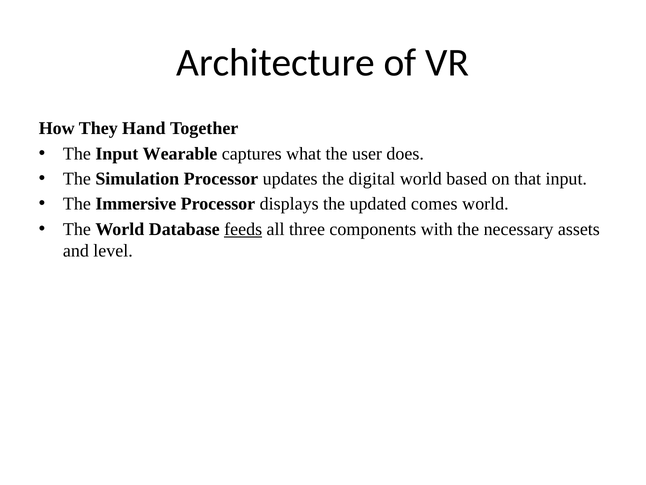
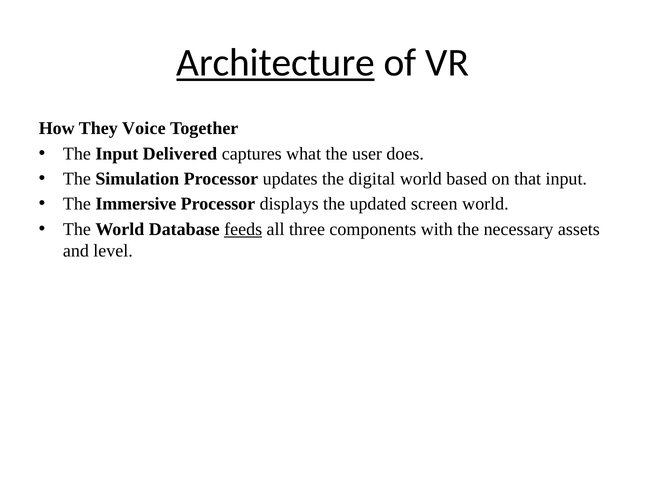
Architecture underline: none -> present
Hand: Hand -> Voice
Wearable: Wearable -> Delivered
comes: comes -> screen
